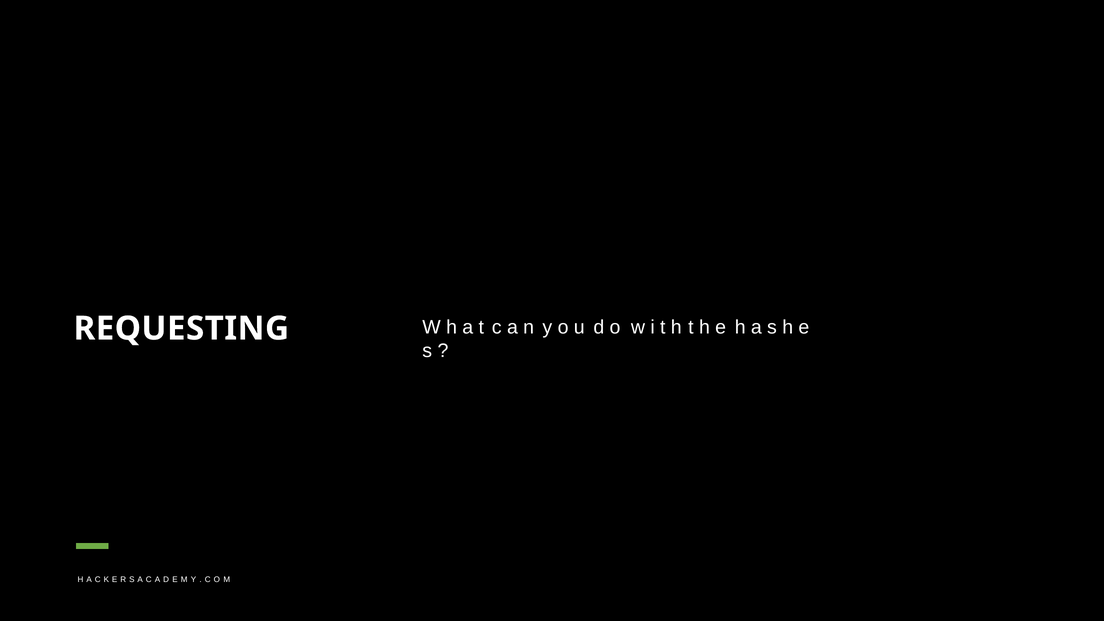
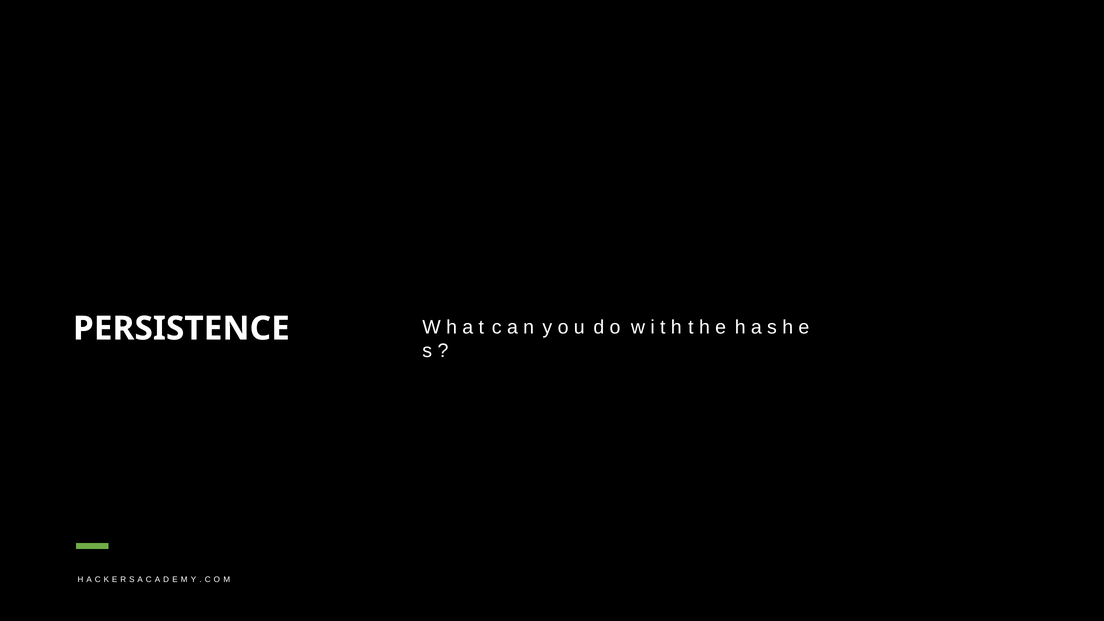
REQUESTING: REQUESTING -> PERSISTENCE
